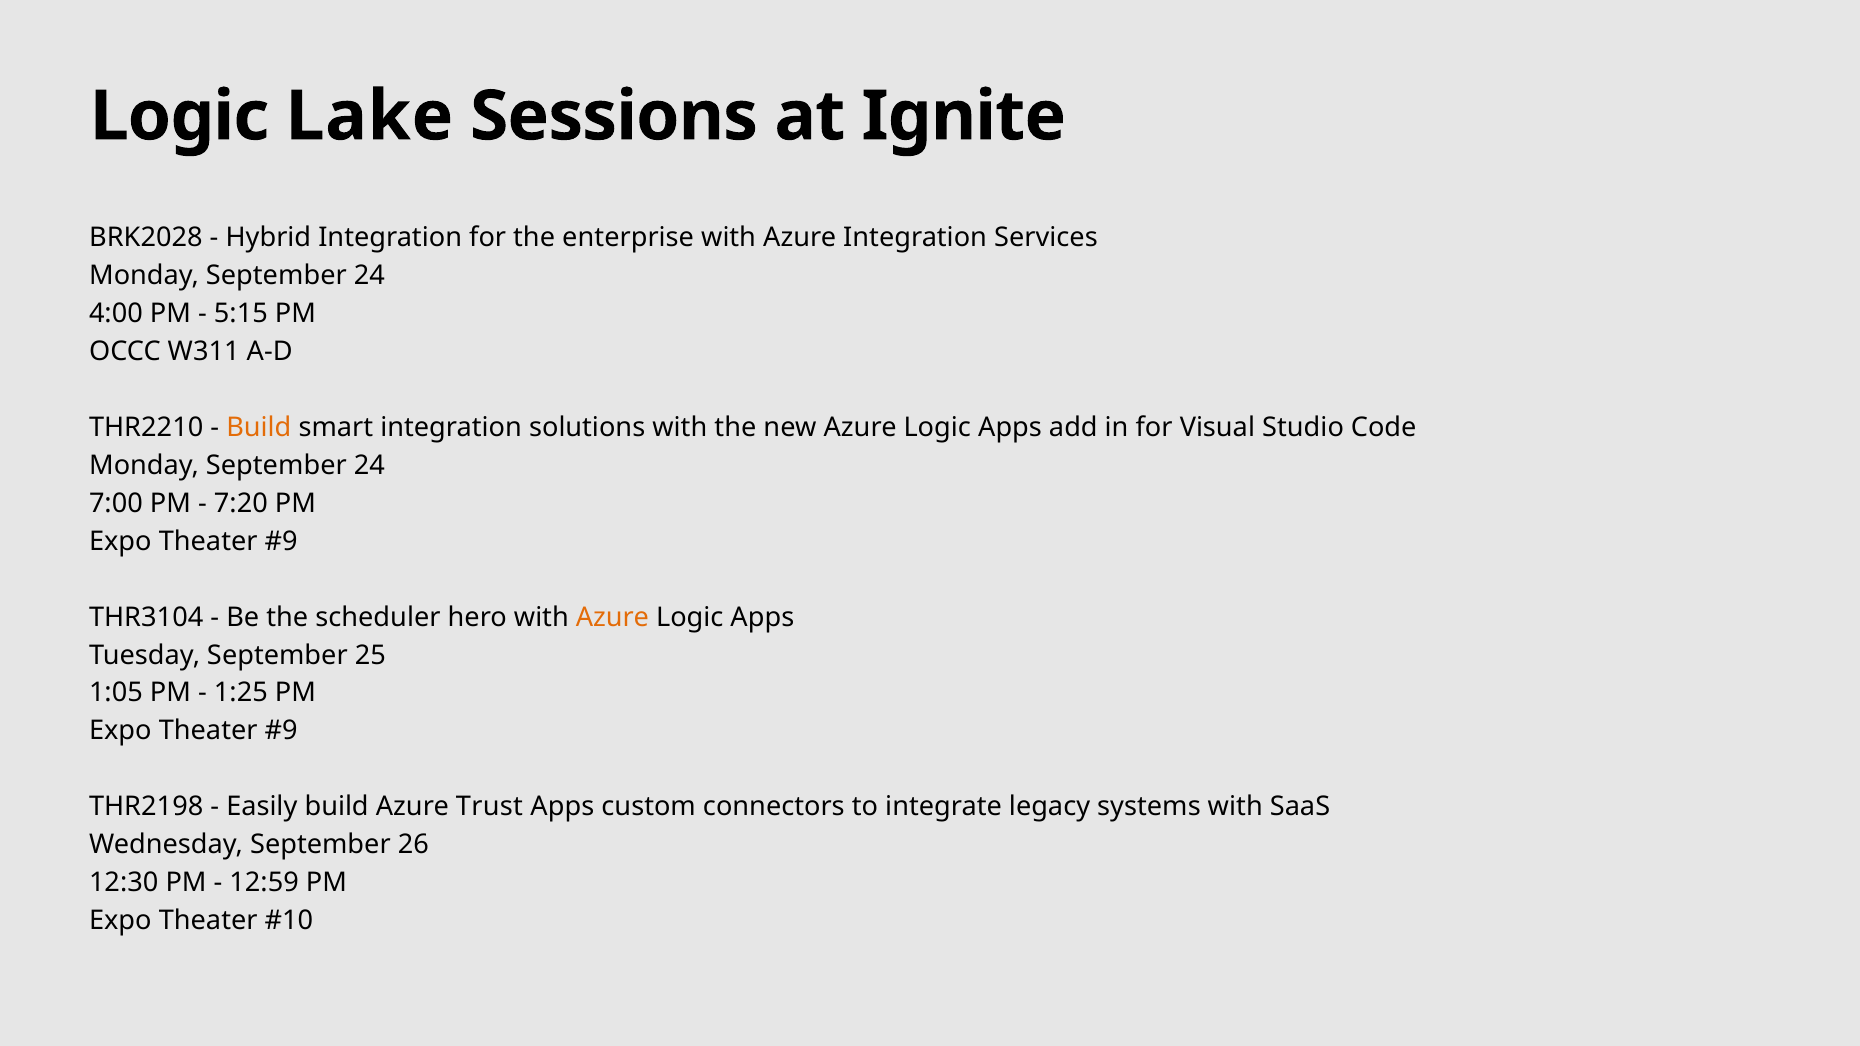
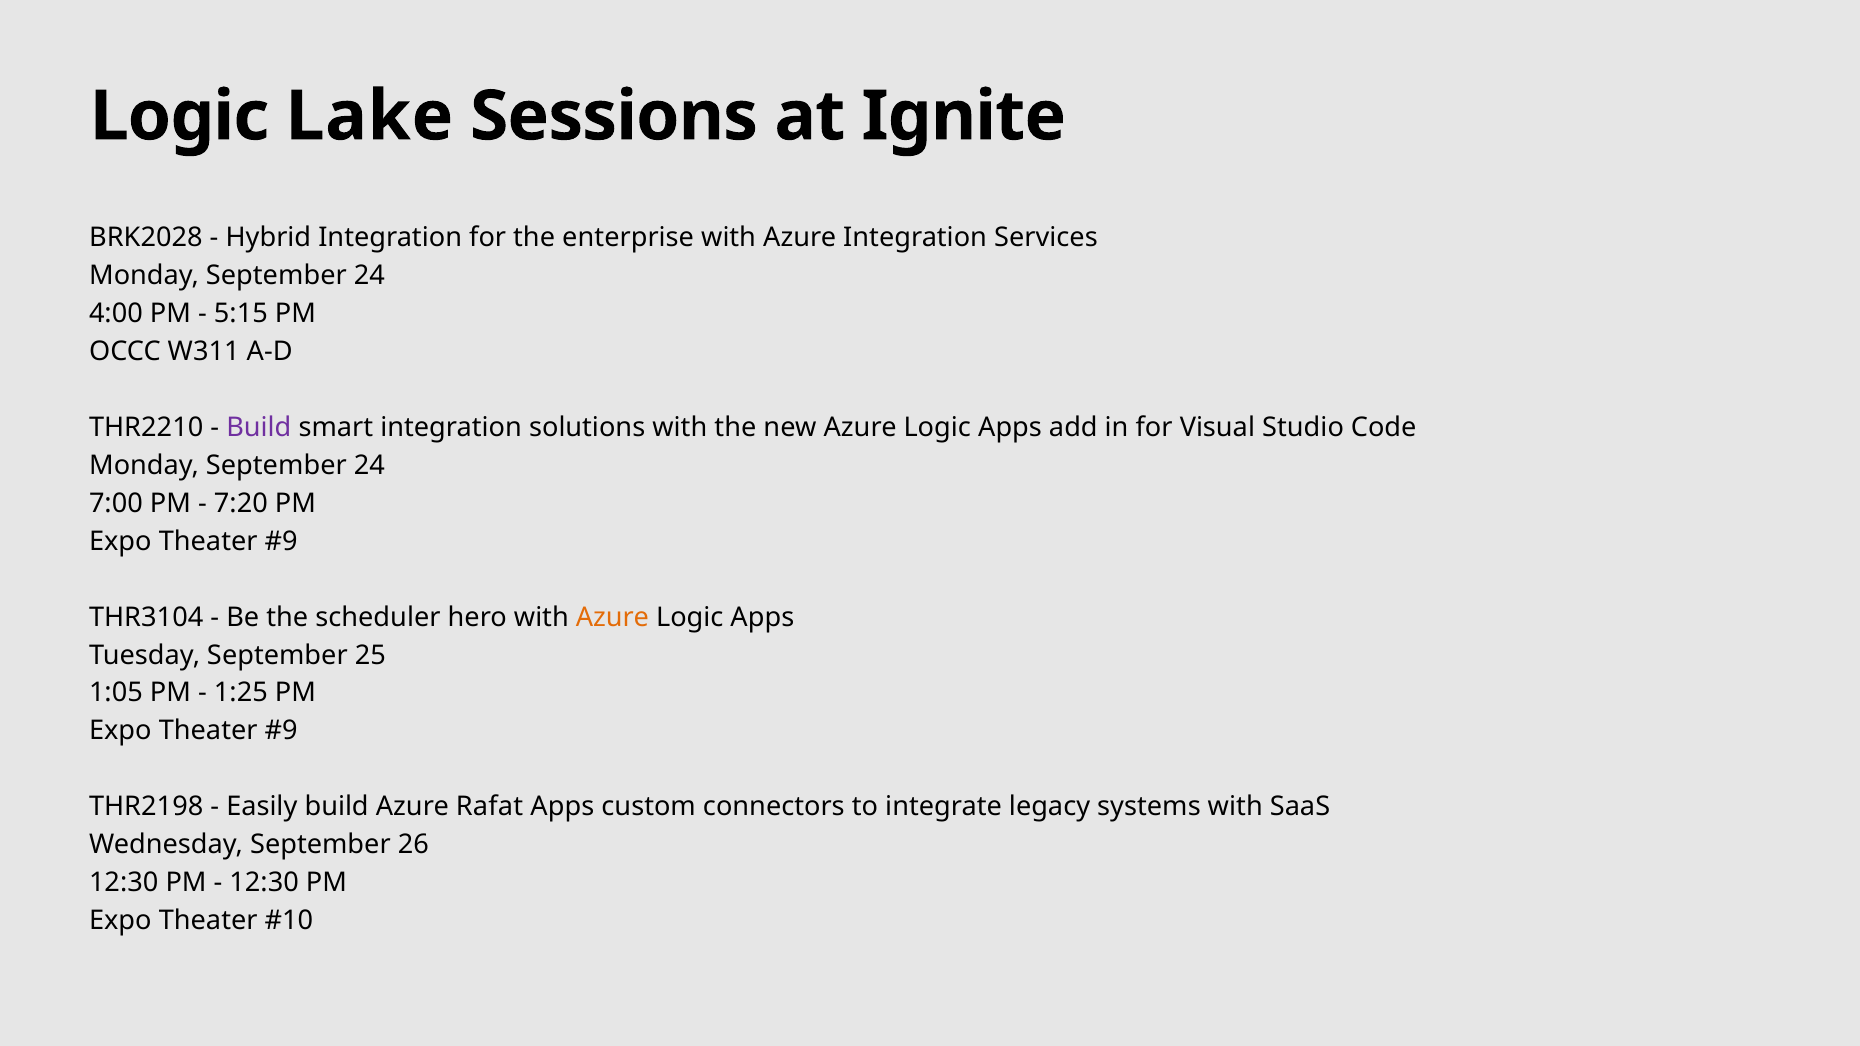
Build at (259, 427) colour: orange -> purple
Trust: Trust -> Rafat
12:59 at (264, 883): 12:59 -> 12:30
